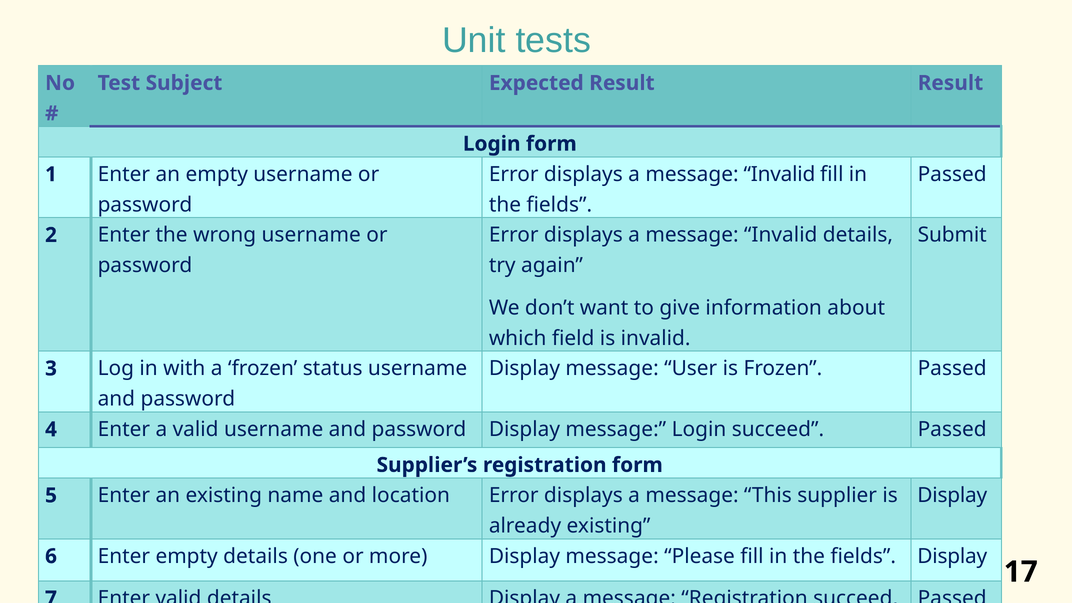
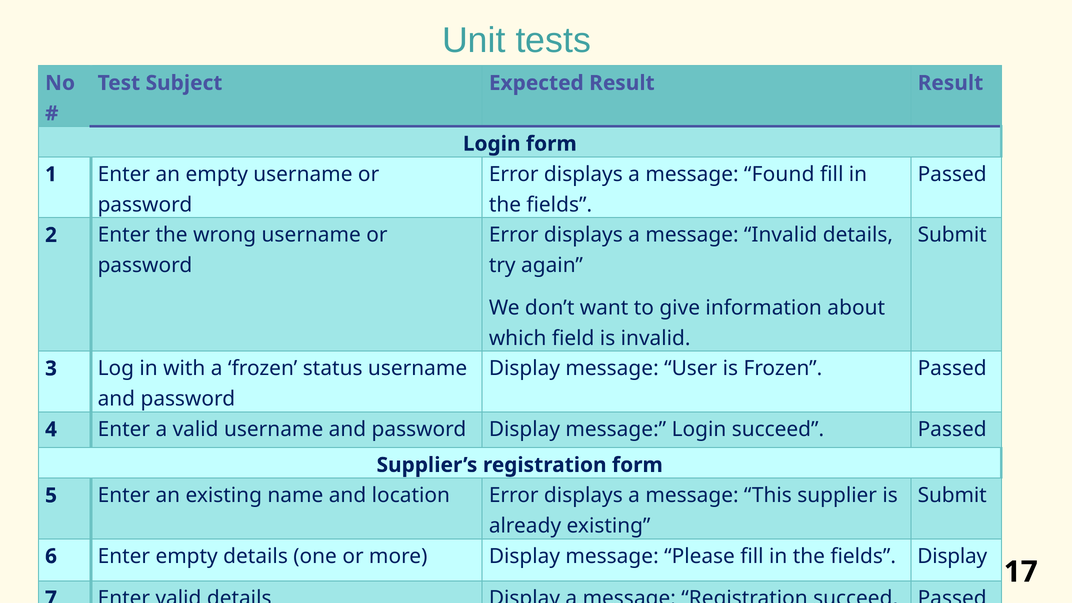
Invalid at (779, 174): Invalid -> Found
Display at (952, 495): Display -> Submit
